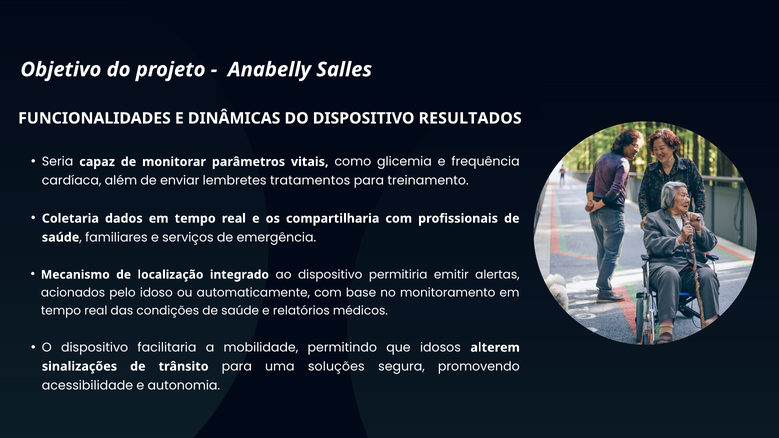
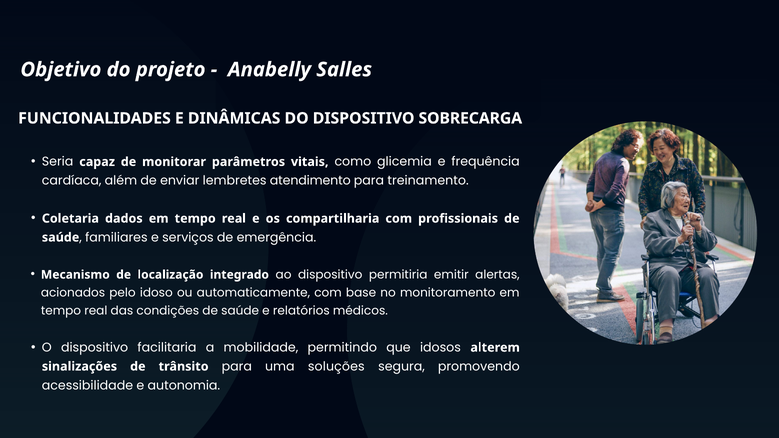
RESULTADOS: RESULTADOS -> SOBRECARGA
tratamentos: tratamentos -> atendimento
